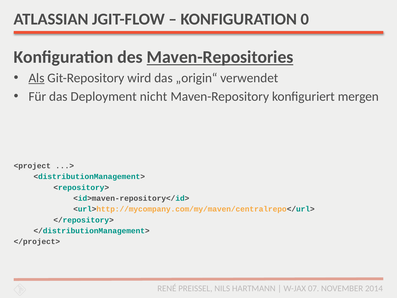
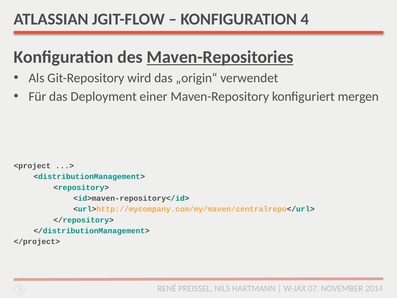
0: 0 -> 4
Als underline: present -> none
nicht: nicht -> einer
